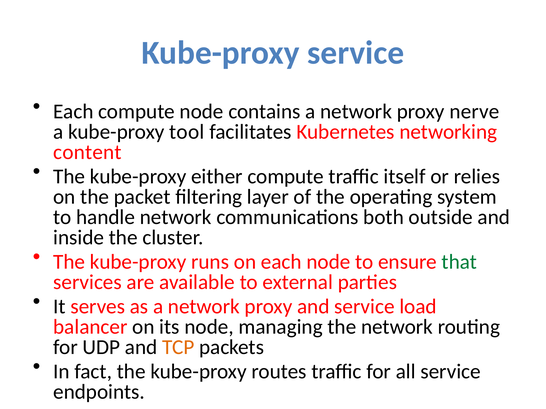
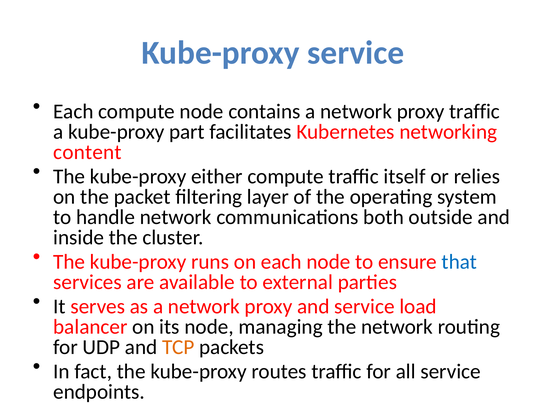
proxy nerve: nerve -> traffic
tool: tool -> part
that colour: green -> blue
